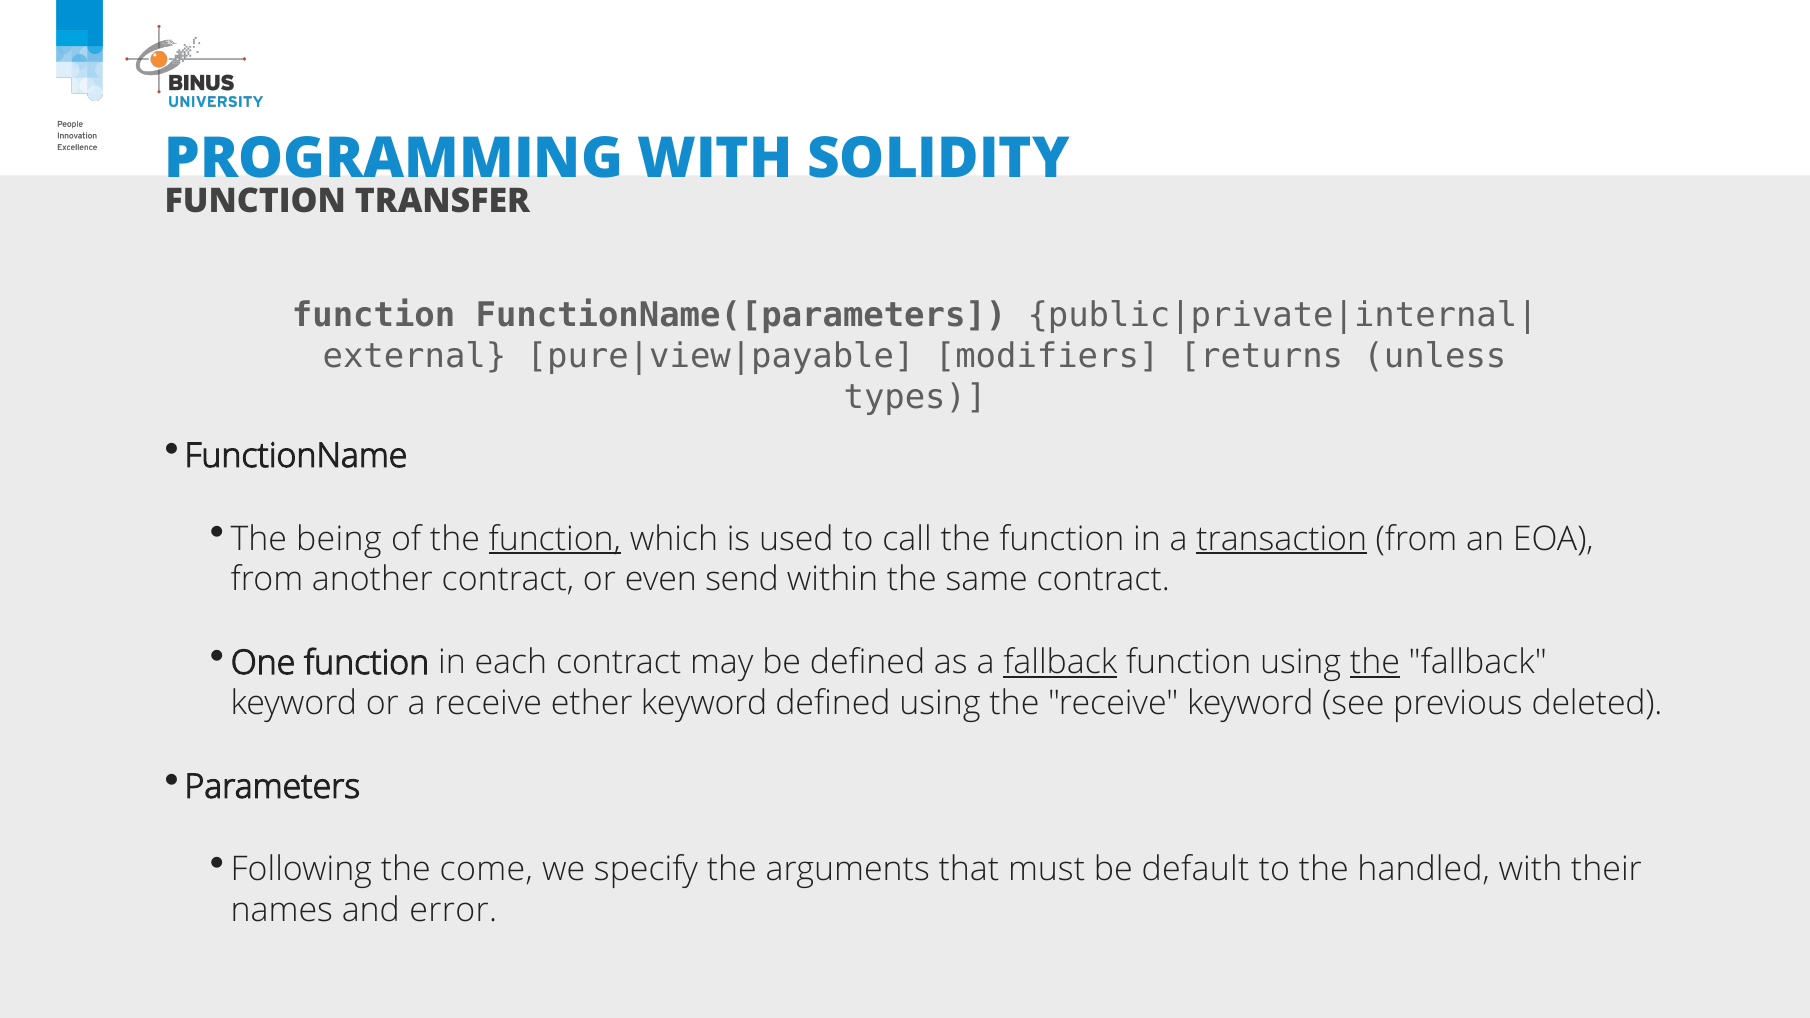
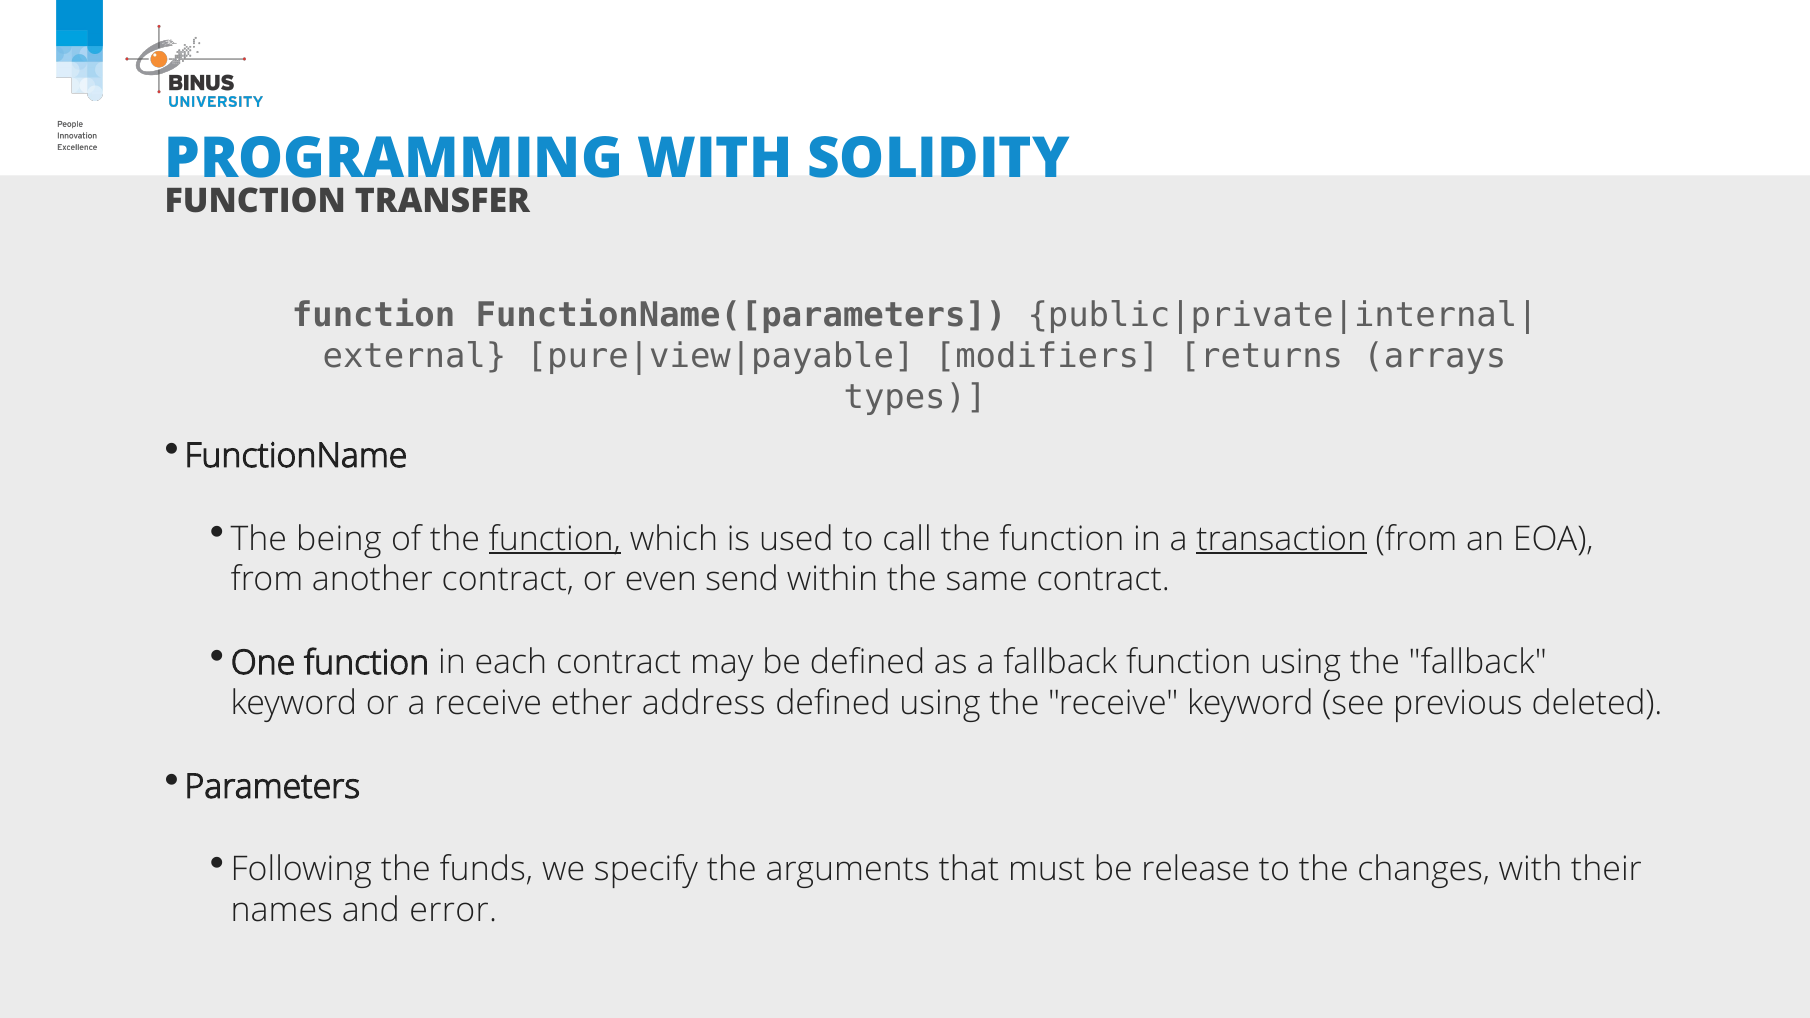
unless: unless -> arrays
fallback at (1060, 663) underline: present -> none
the at (1375, 663) underline: present -> none
ether keyword: keyword -> address
come: come -> funds
default: default -> release
handled: handled -> changes
